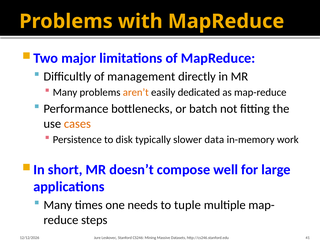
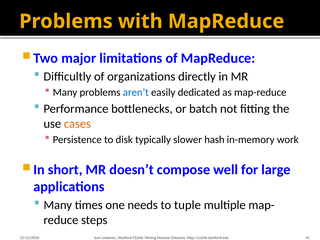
management: management -> organizations
aren’t colour: orange -> blue
data: data -> hash
